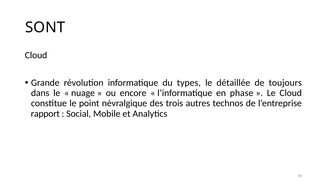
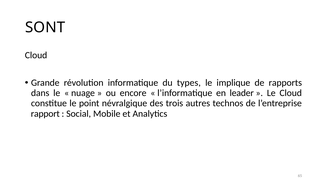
détaillée: détaillée -> implique
toujours: toujours -> rapports
phase: phase -> leader
